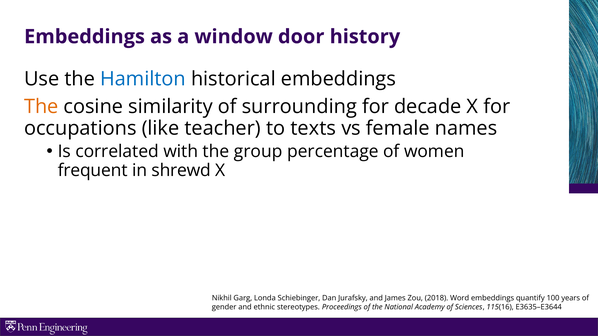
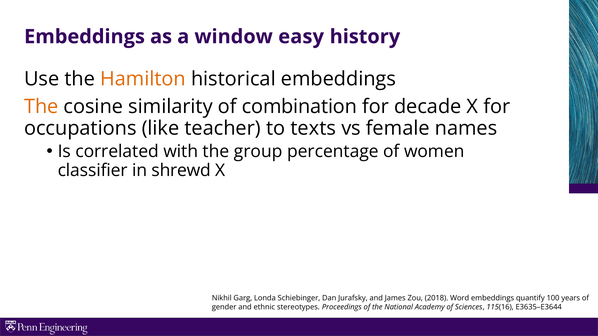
door: door -> easy
Hamilton colour: blue -> orange
surrounding: surrounding -> combination
frequent: frequent -> classifier
